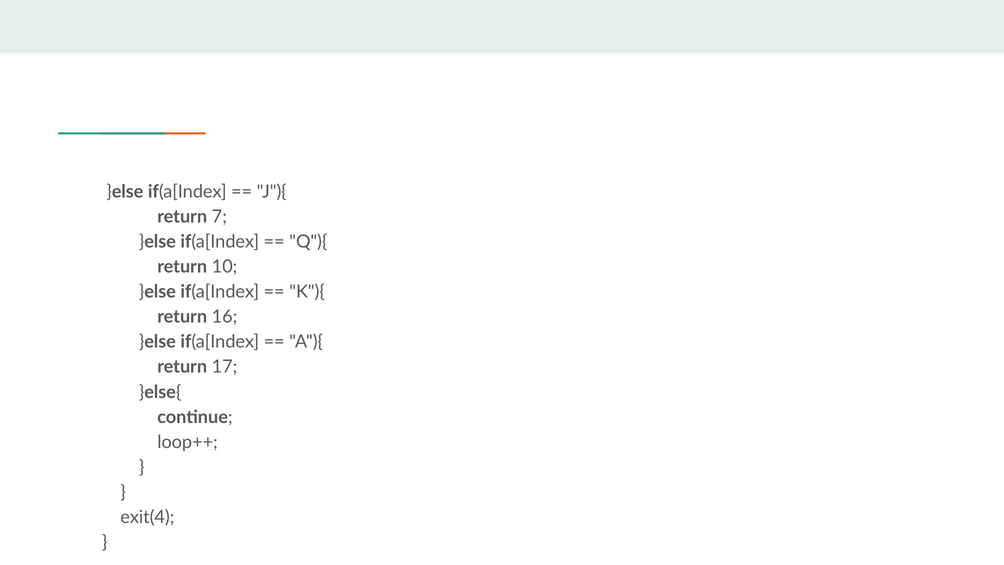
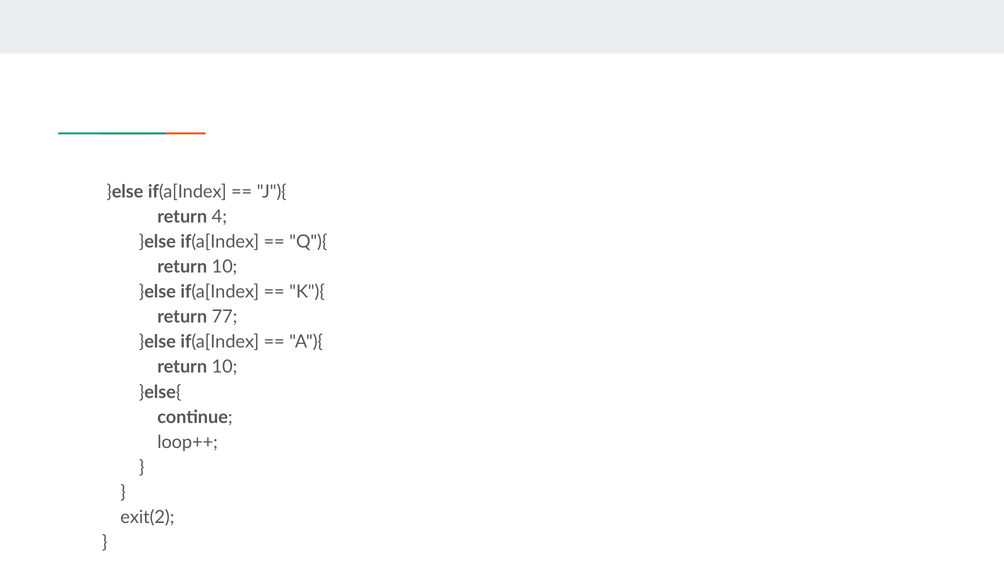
7: 7 -> 4
16: 16 -> 77
17 at (225, 367): 17 -> 10
exit(4: exit(4 -> exit(2
